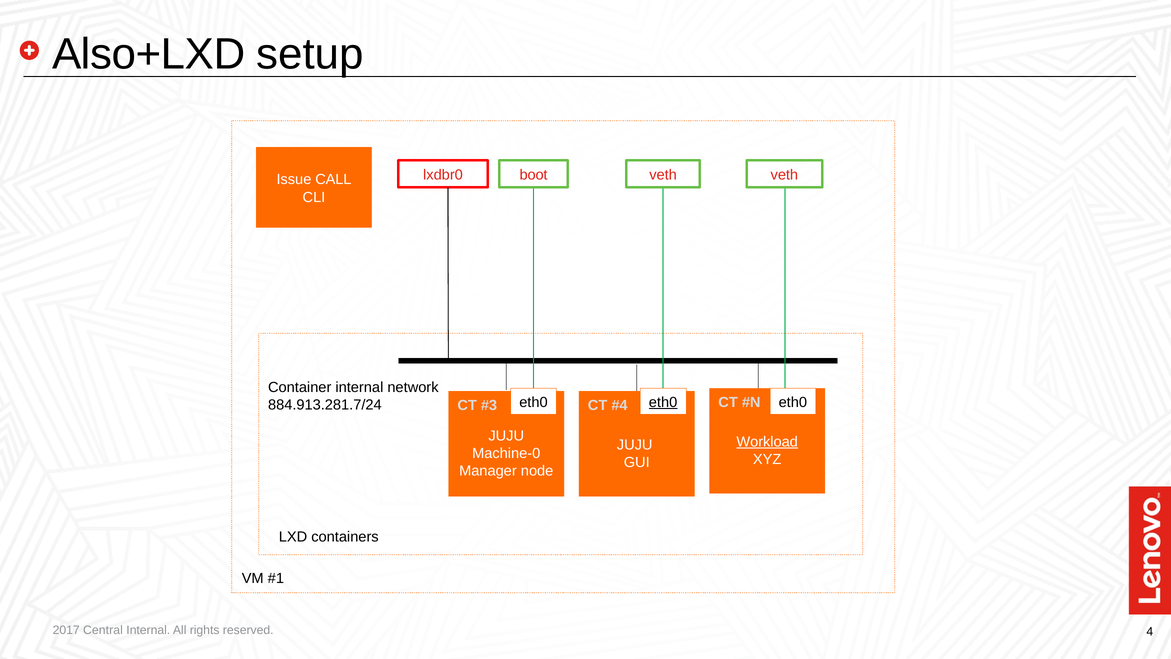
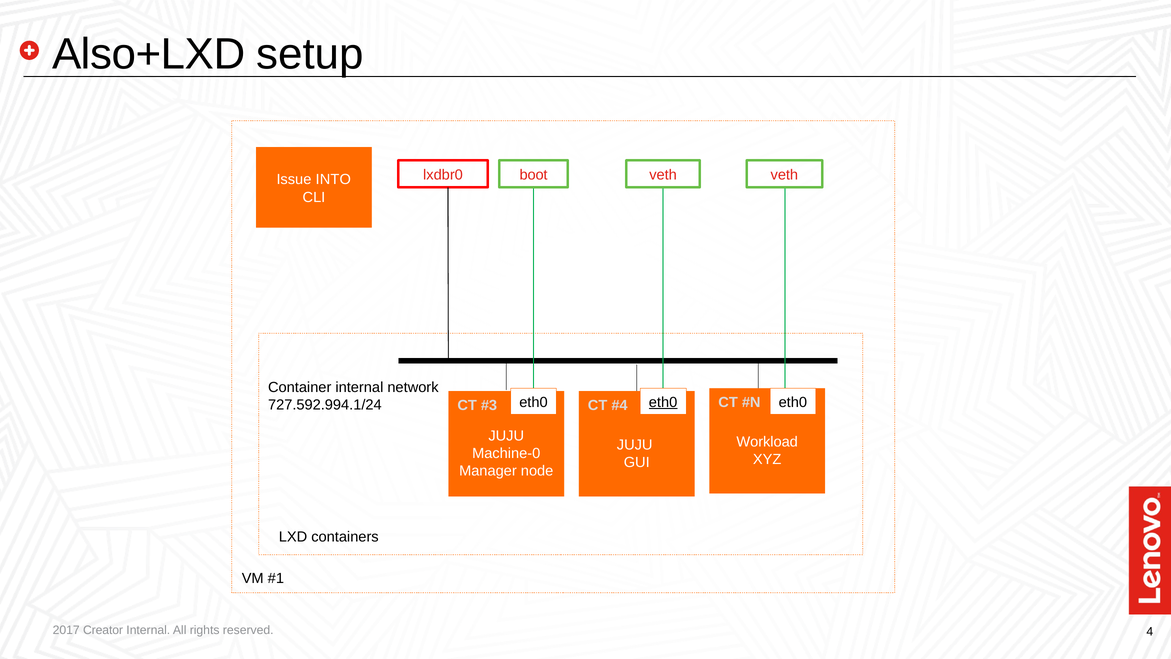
CALL: CALL -> INTO
884.913.281.7/24: 884.913.281.7/24 -> 727.592.994.1/24
Workload underline: present -> none
Central: Central -> Creator
